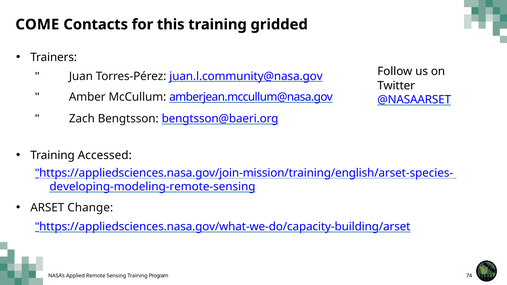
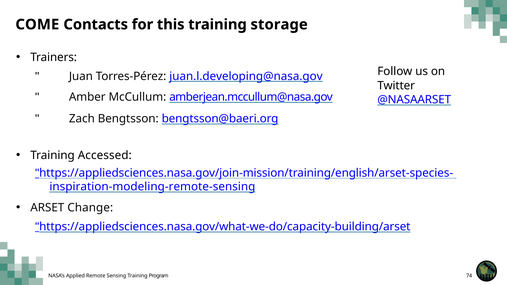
gridded: gridded -> storage
juan.l.community@nasa.gov: juan.l.community@nasa.gov -> juan.l.developing@nasa.gov
developing-modeling-remote-sensing: developing-modeling-remote-sensing -> inspiration-modeling-remote-sensing
